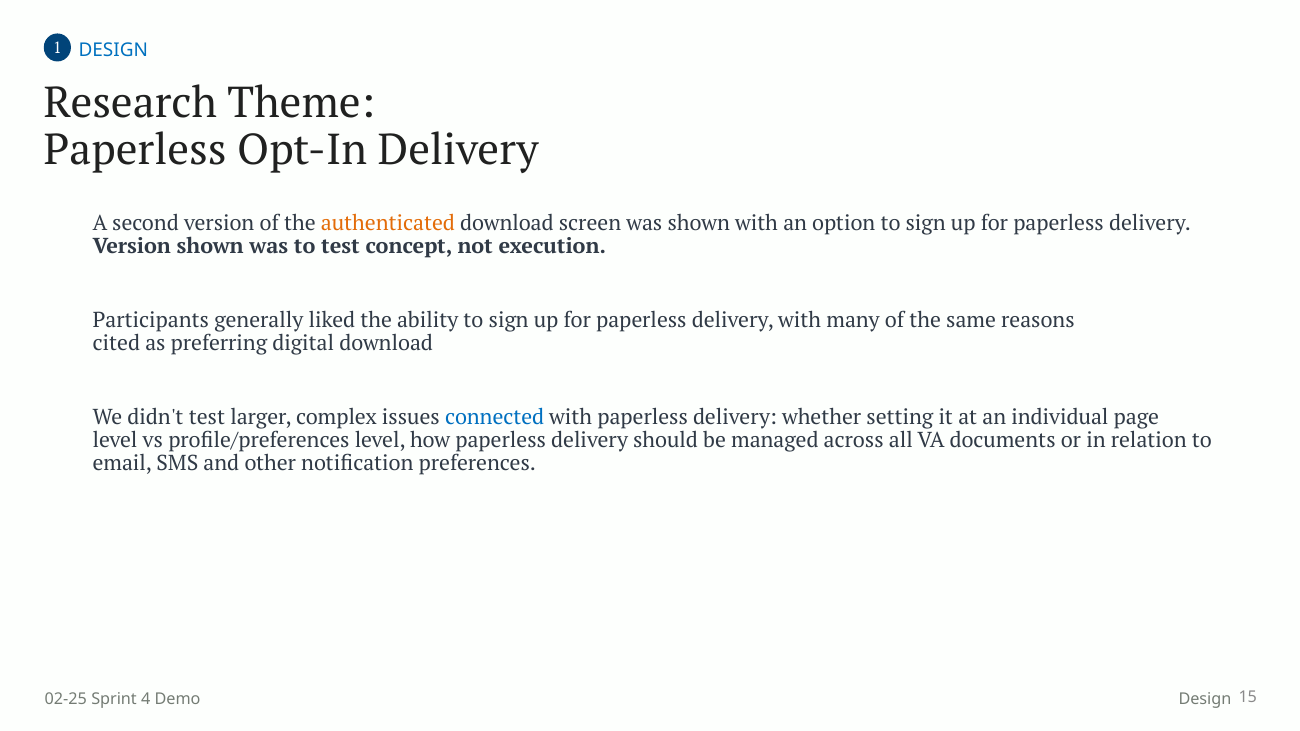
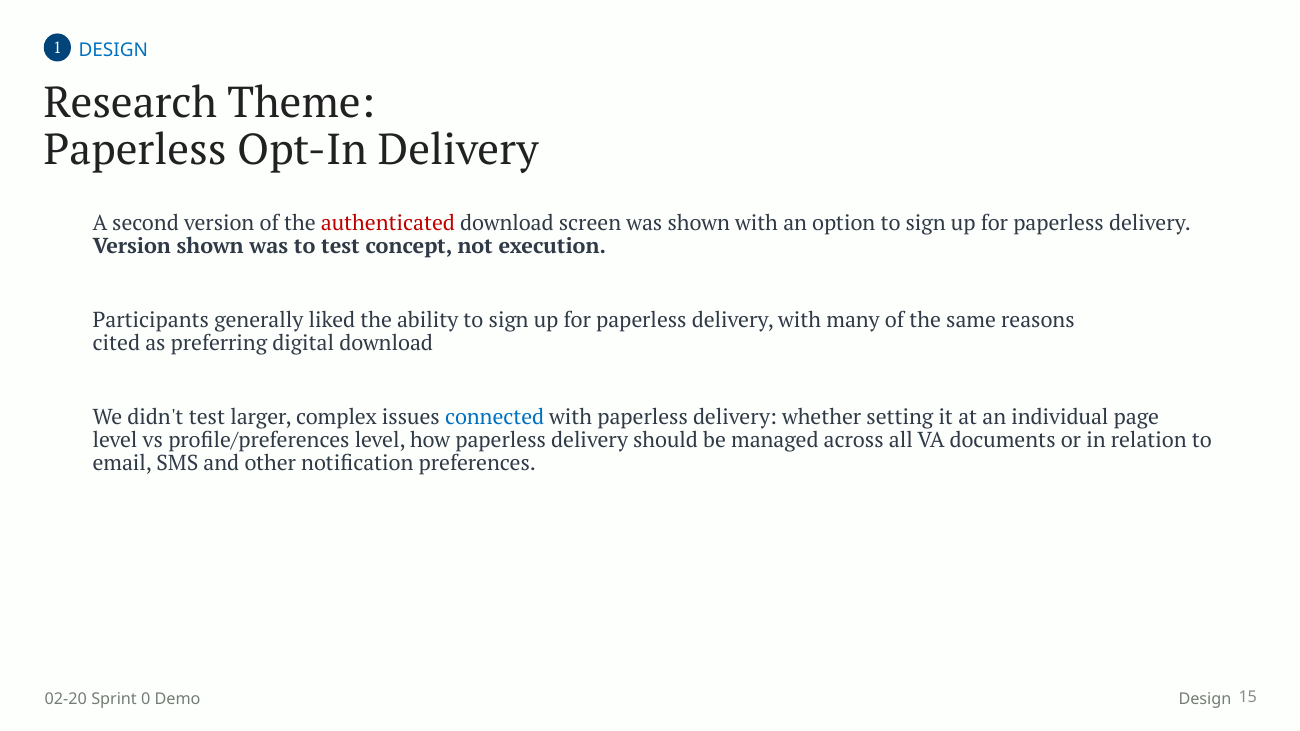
authenticated colour: orange -> red
02-25: 02-25 -> 02-20
4: 4 -> 0
